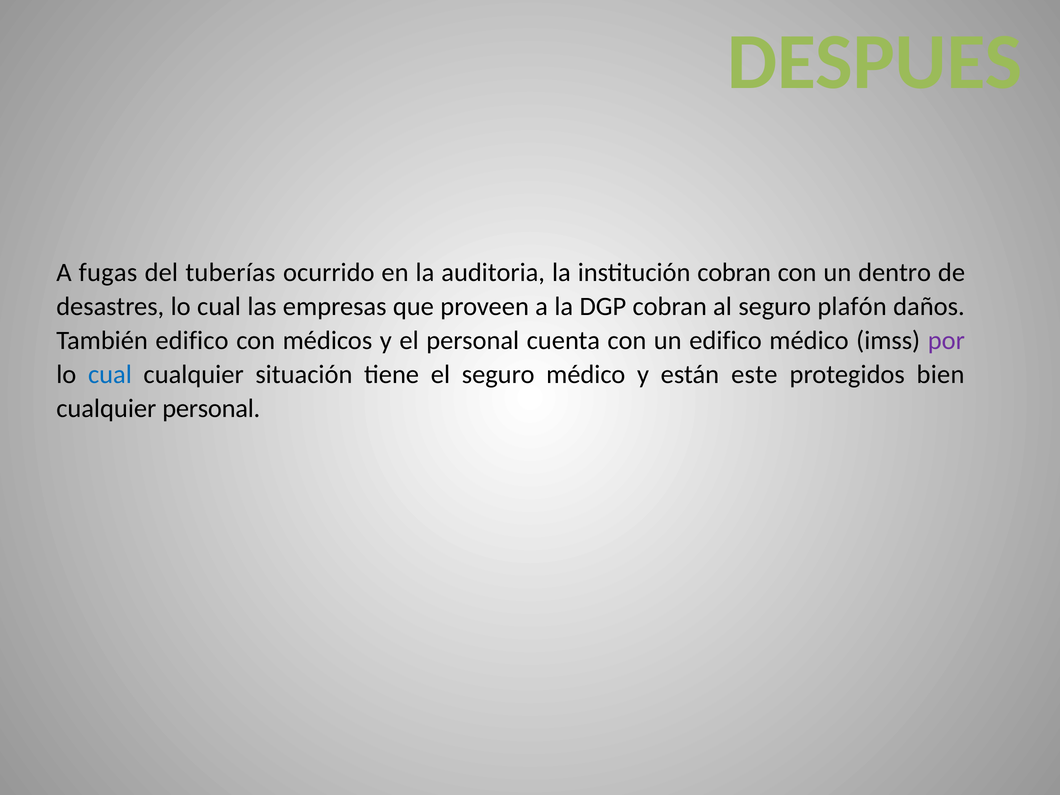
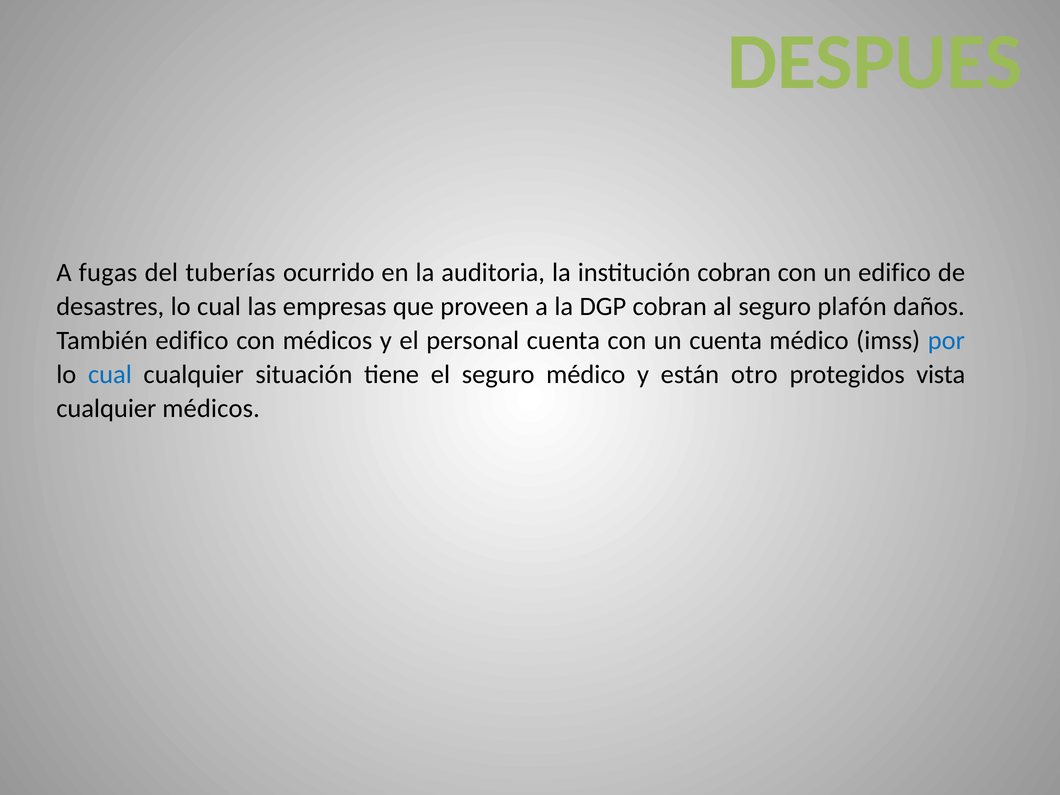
un dentro: dentro -> edifico
un edifico: edifico -> cuenta
por colour: purple -> blue
este: este -> otro
bien: bien -> vista
cualquier personal: personal -> médicos
